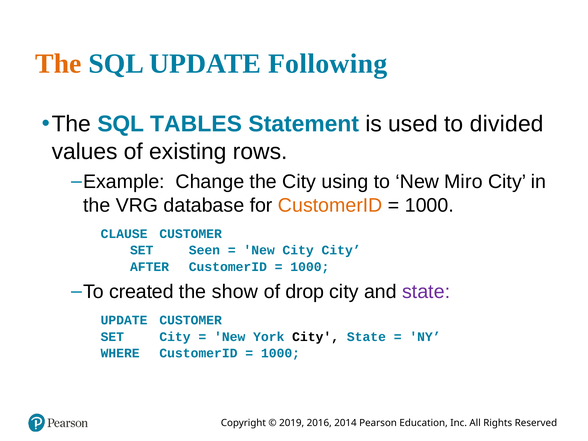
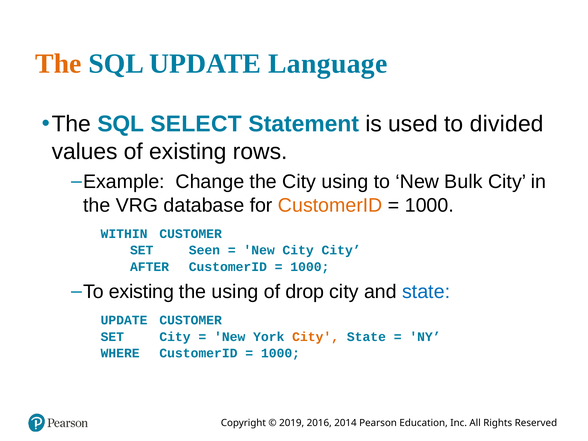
Following: Following -> Language
TABLES: TABLES -> SELECT
Miro: Miro -> Bulk
CLAUSE: CLAUSE -> WITHIN
To created: created -> existing
the show: show -> using
state at (426, 292) colour: purple -> blue
City at (316, 337) colour: black -> orange
